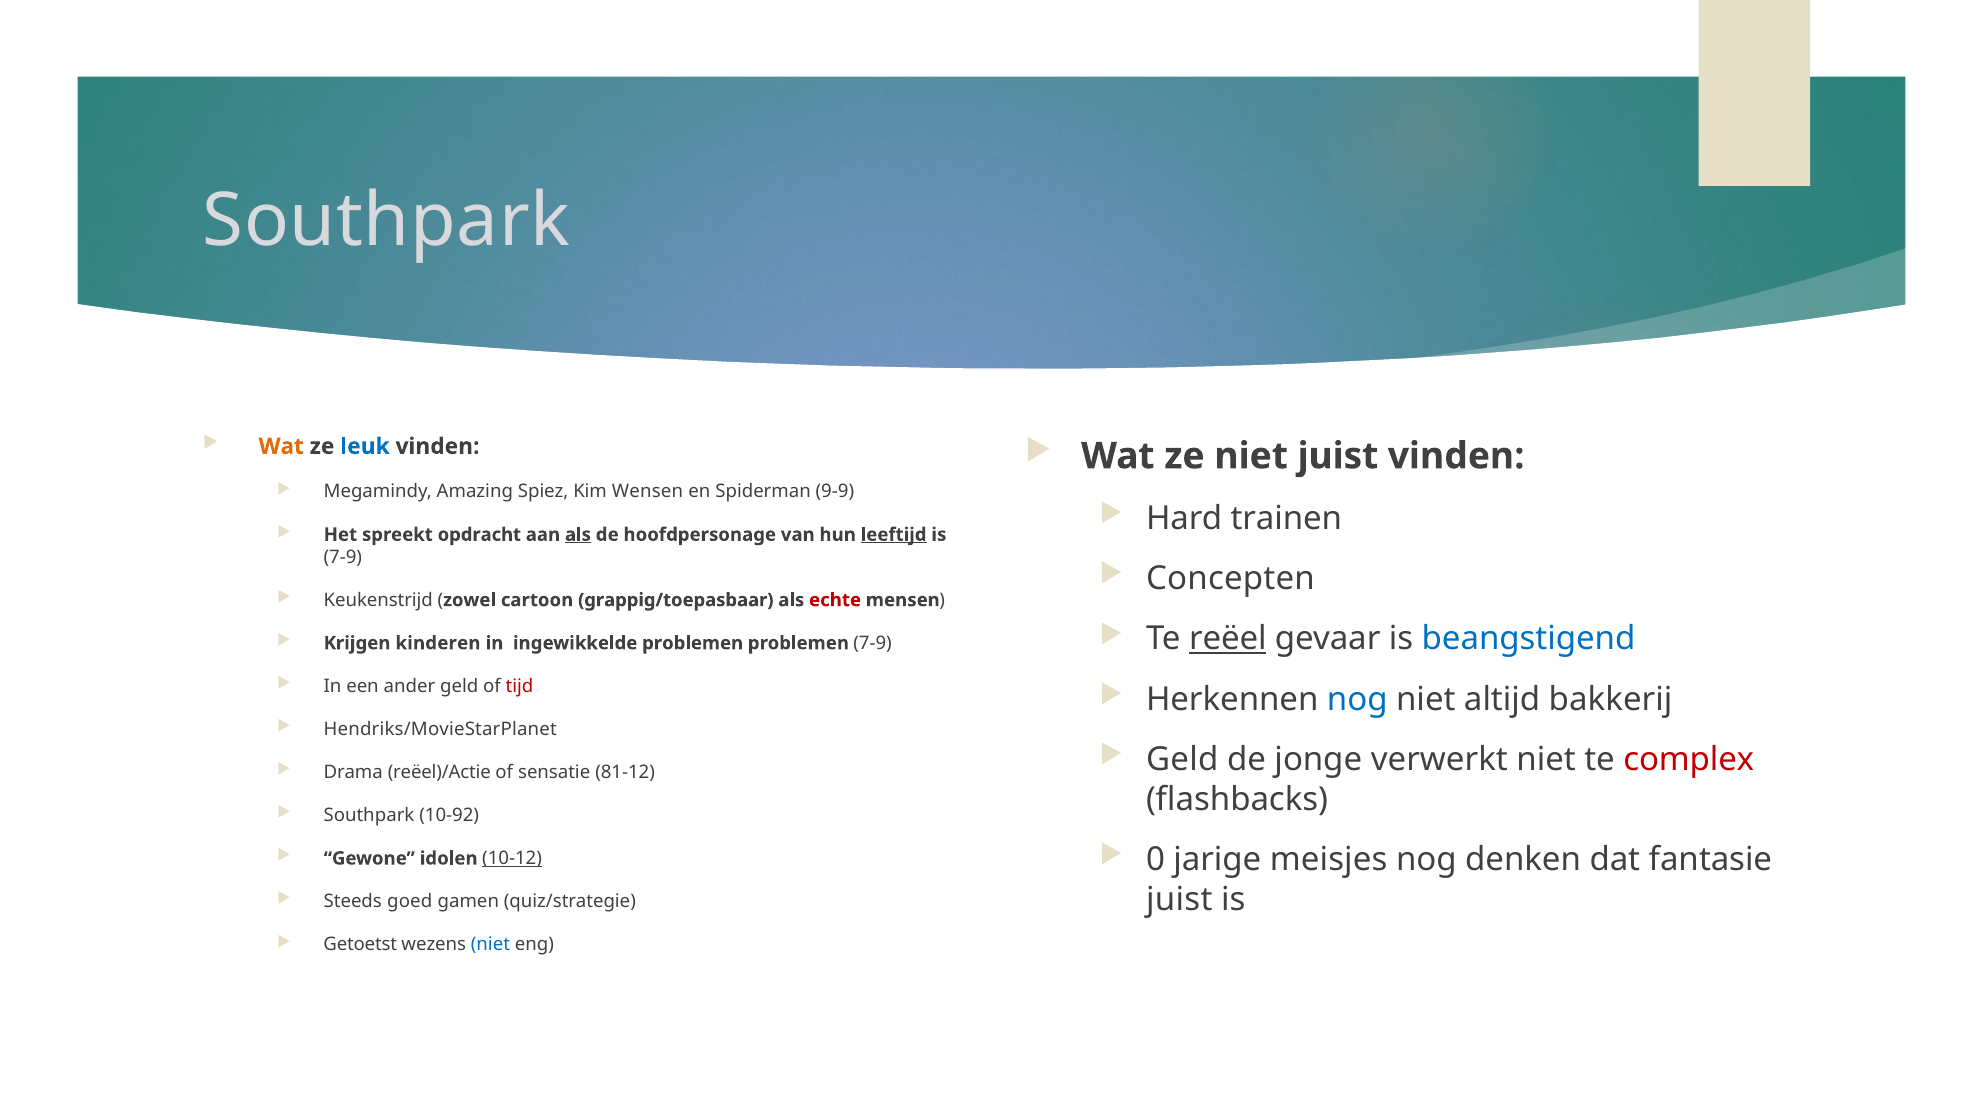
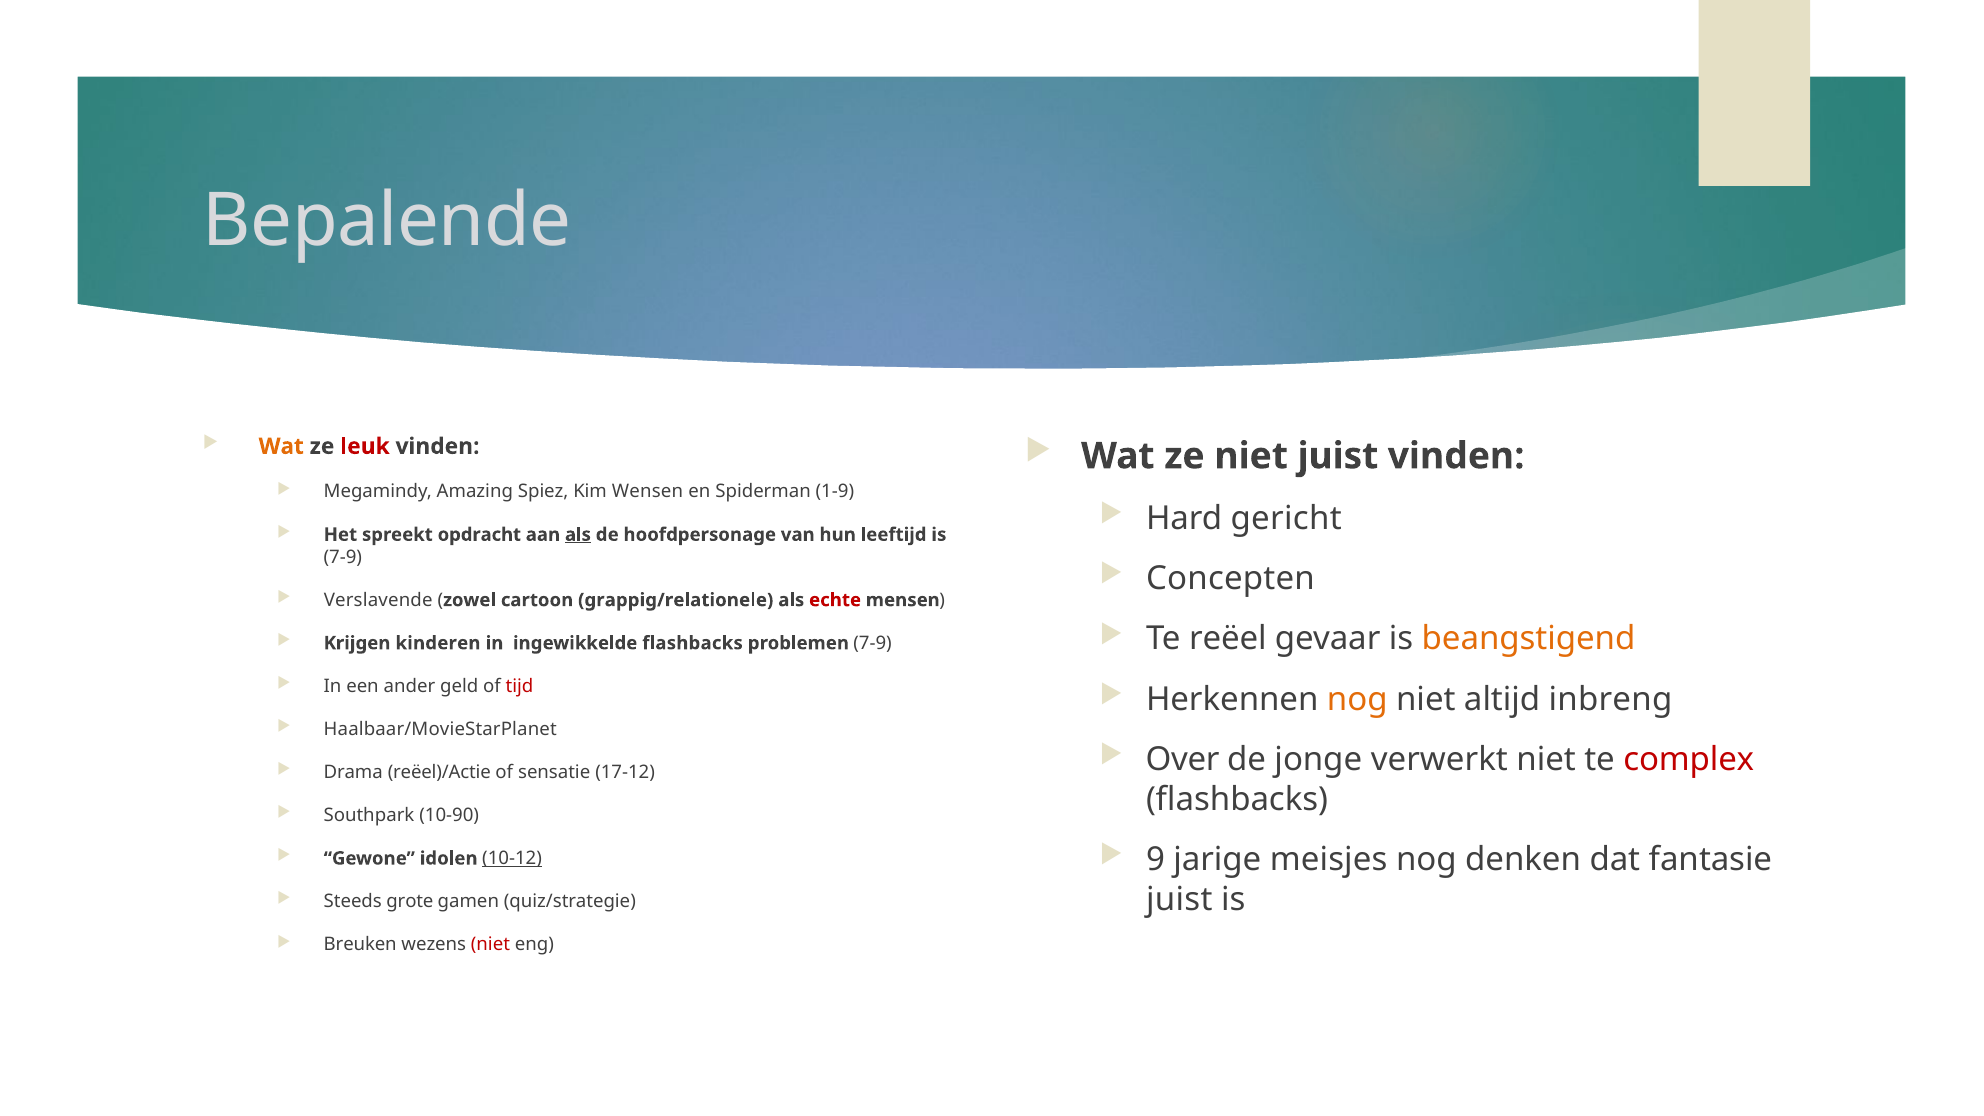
Southpark at (387, 221): Southpark -> Bepalende
leuk colour: blue -> red
9-9: 9-9 -> 1-9
trainen: trainen -> gericht
leeftijd underline: present -> none
Keukenstrijd: Keukenstrijd -> Verslavende
grappig/toepasbaar: grappig/toepasbaar -> grappig/relationele
reëel underline: present -> none
beangstigend colour: blue -> orange
ingewikkelde problemen: problemen -> flashbacks
nog at (1357, 699) colour: blue -> orange
bakkerij: bakkerij -> inbreng
Hendriks/MovieStarPlanet: Hendriks/MovieStarPlanet -> Haalbaar/MovieStarPlanet
Geld at (1182, 760): Geld -> Over
81-12: 81-12 -> 17-12
10-92: 10-92 -> 10-90
0: 0 -> 9
goed: goed -> grote
Getoetst: Getoetst -> Breuken
niet at (490, 945) colour: blue -> red
